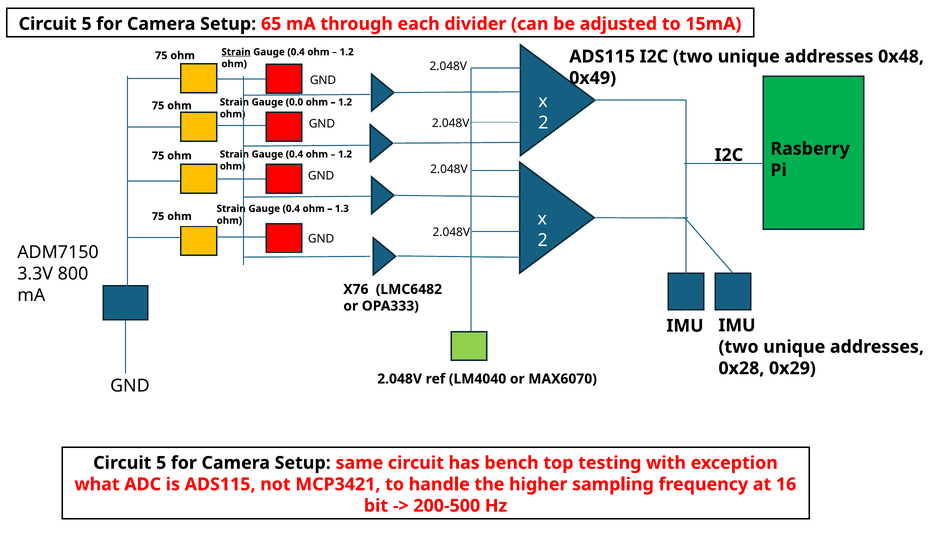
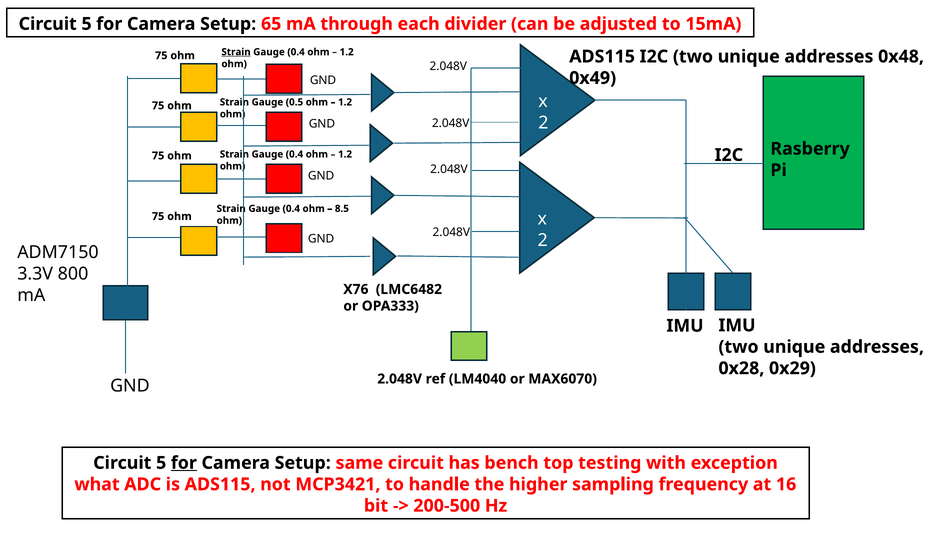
0.0: 0.0 -> 0.5
1.3: 1.3 -> 8.5
for at (184, 462) underline: none -> present
